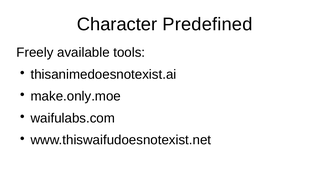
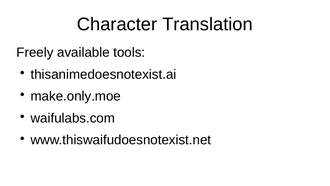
Predefined: Predefined -> Translation
